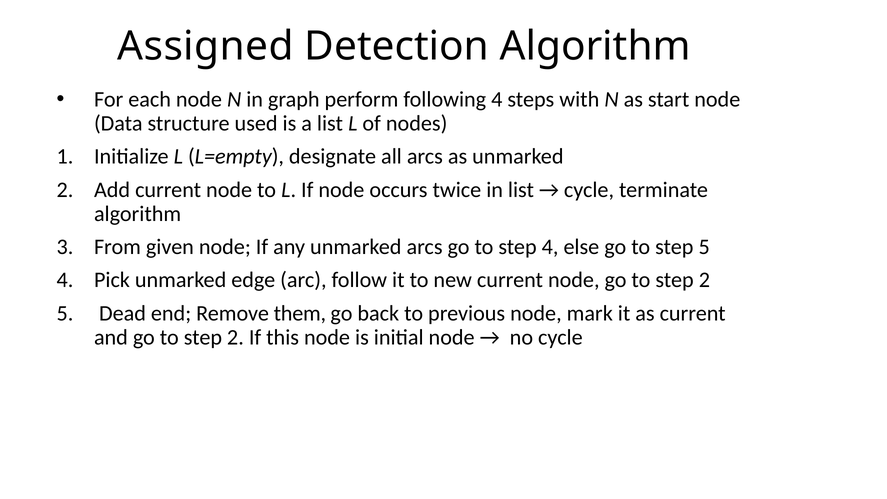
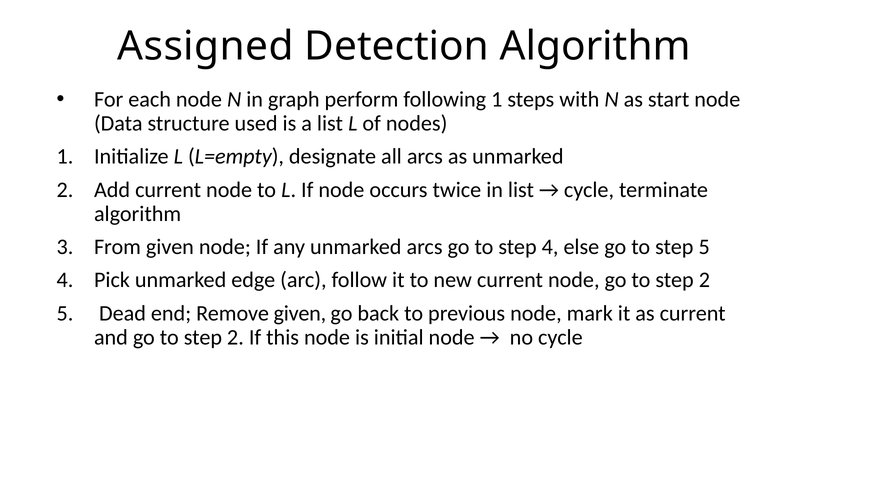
following 4: 4 -> 1
Remove them: them -> given
